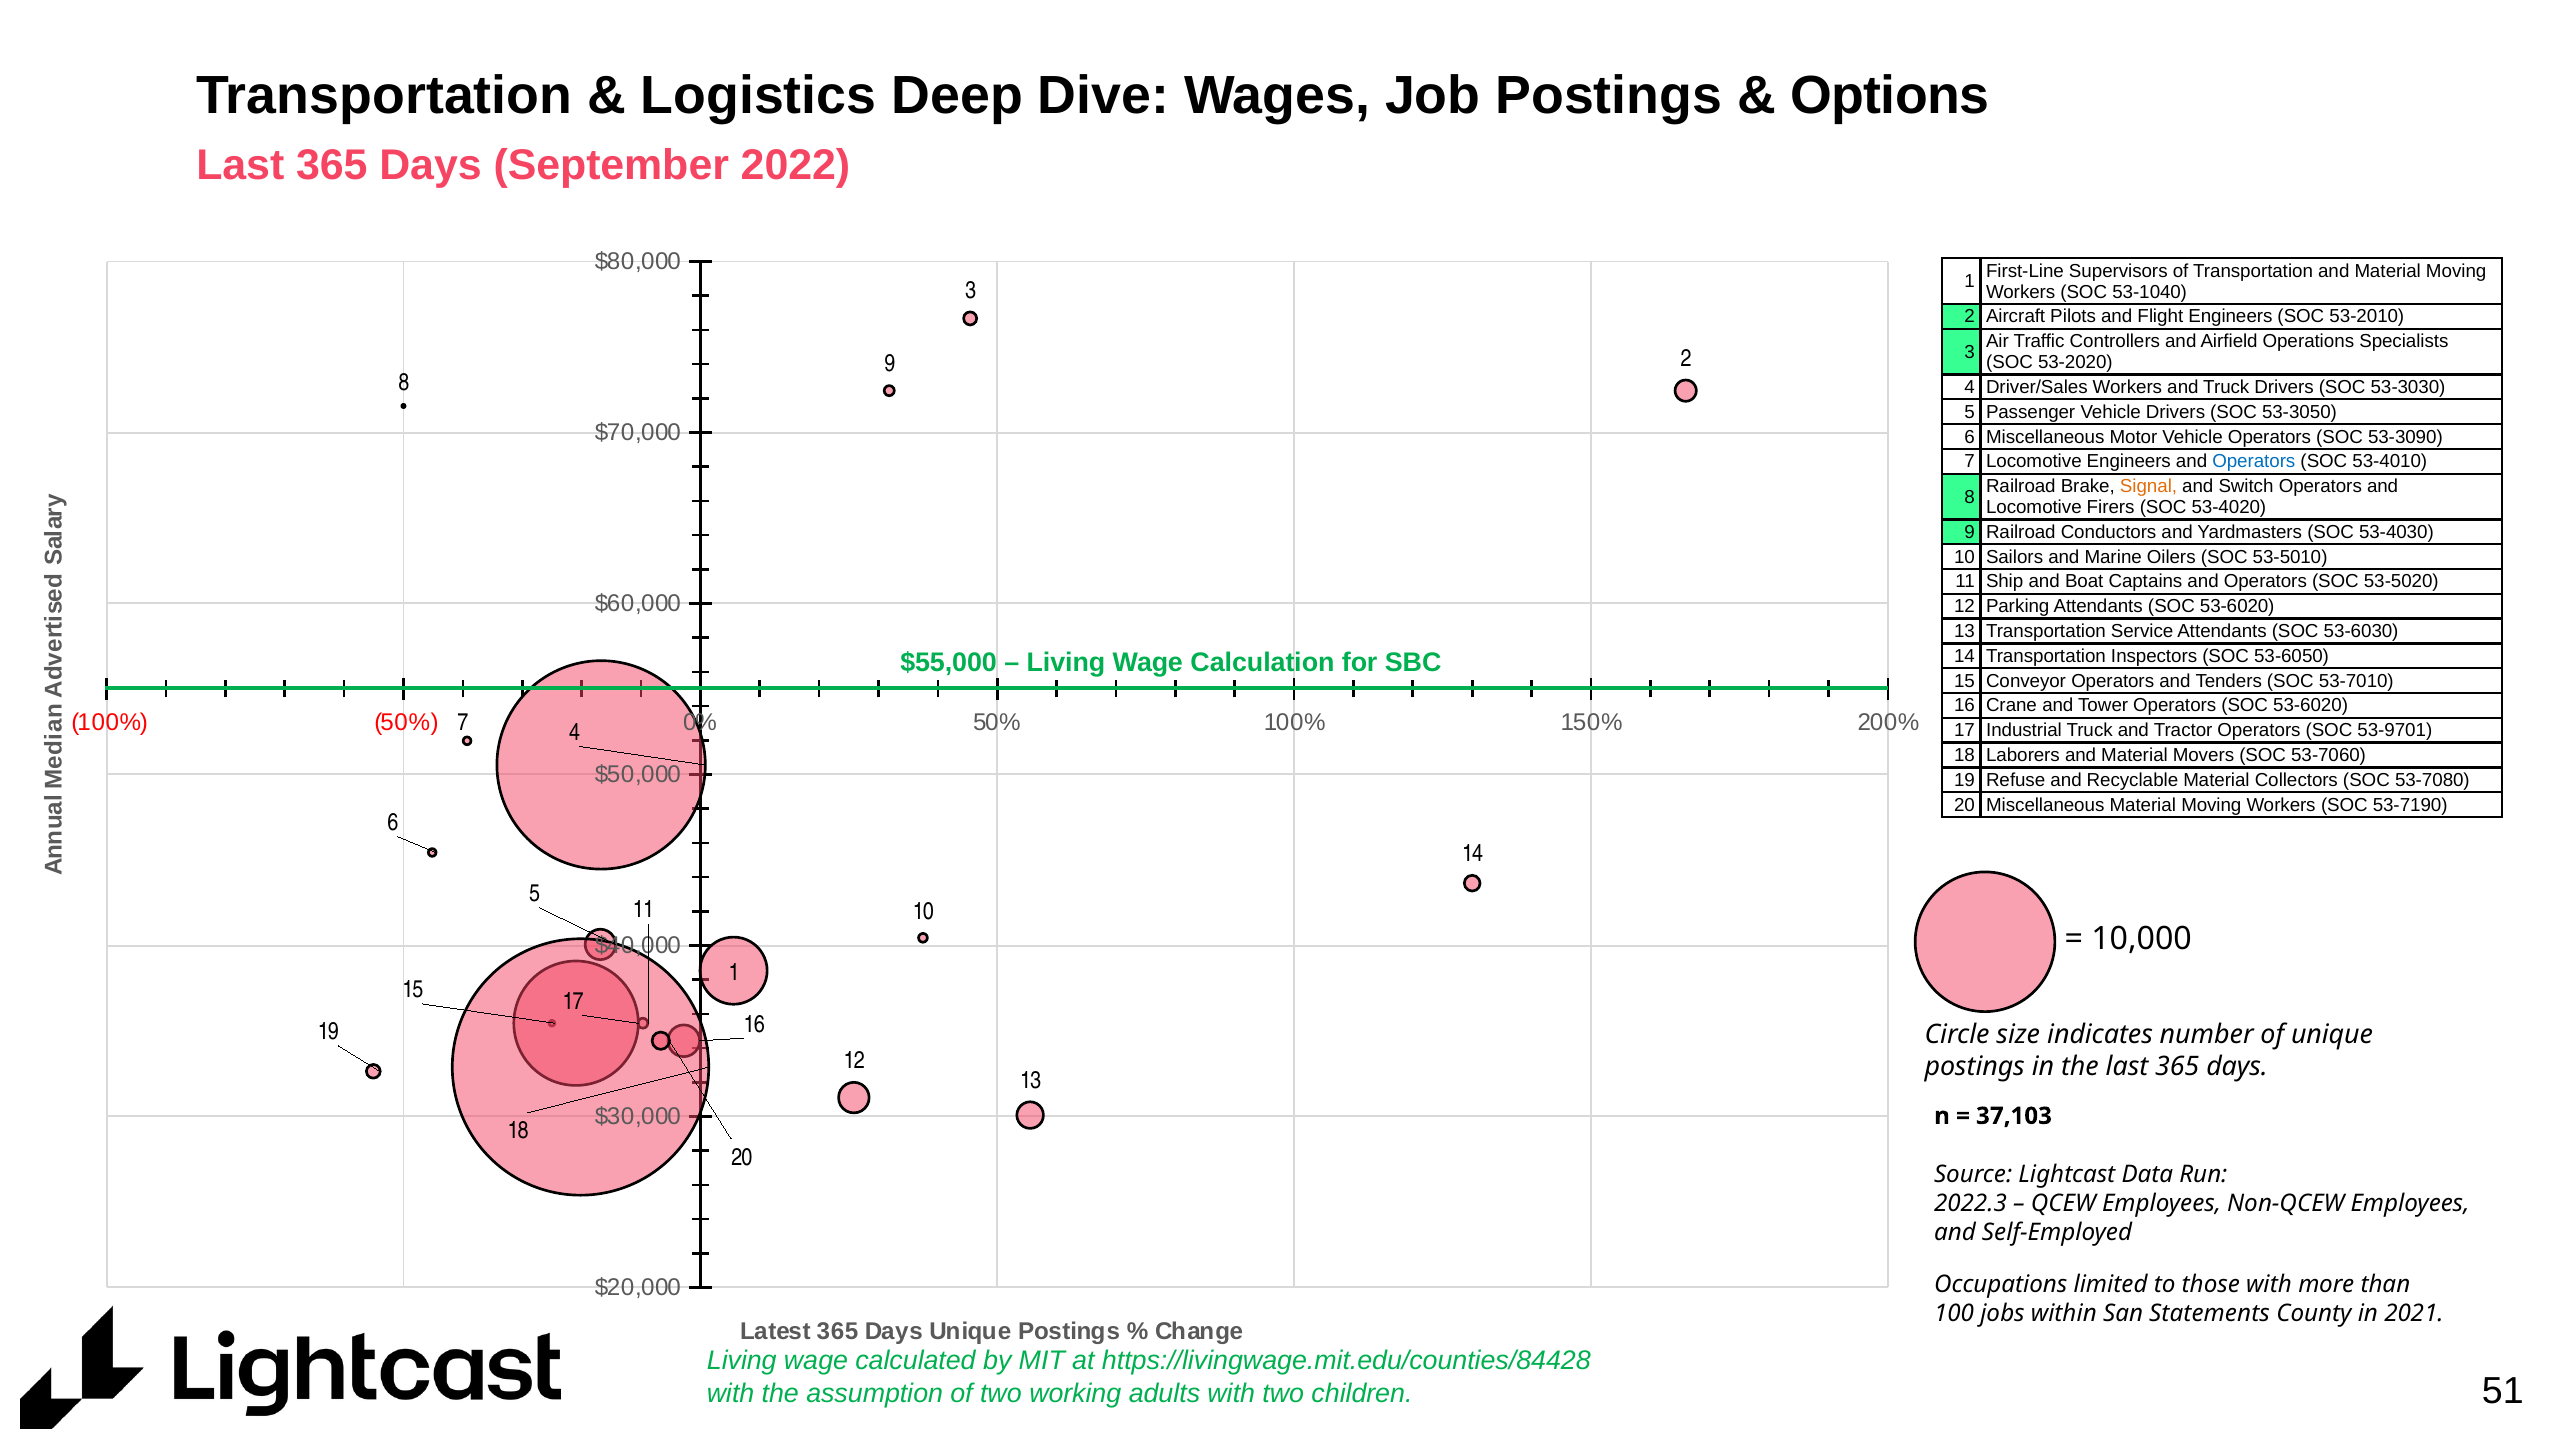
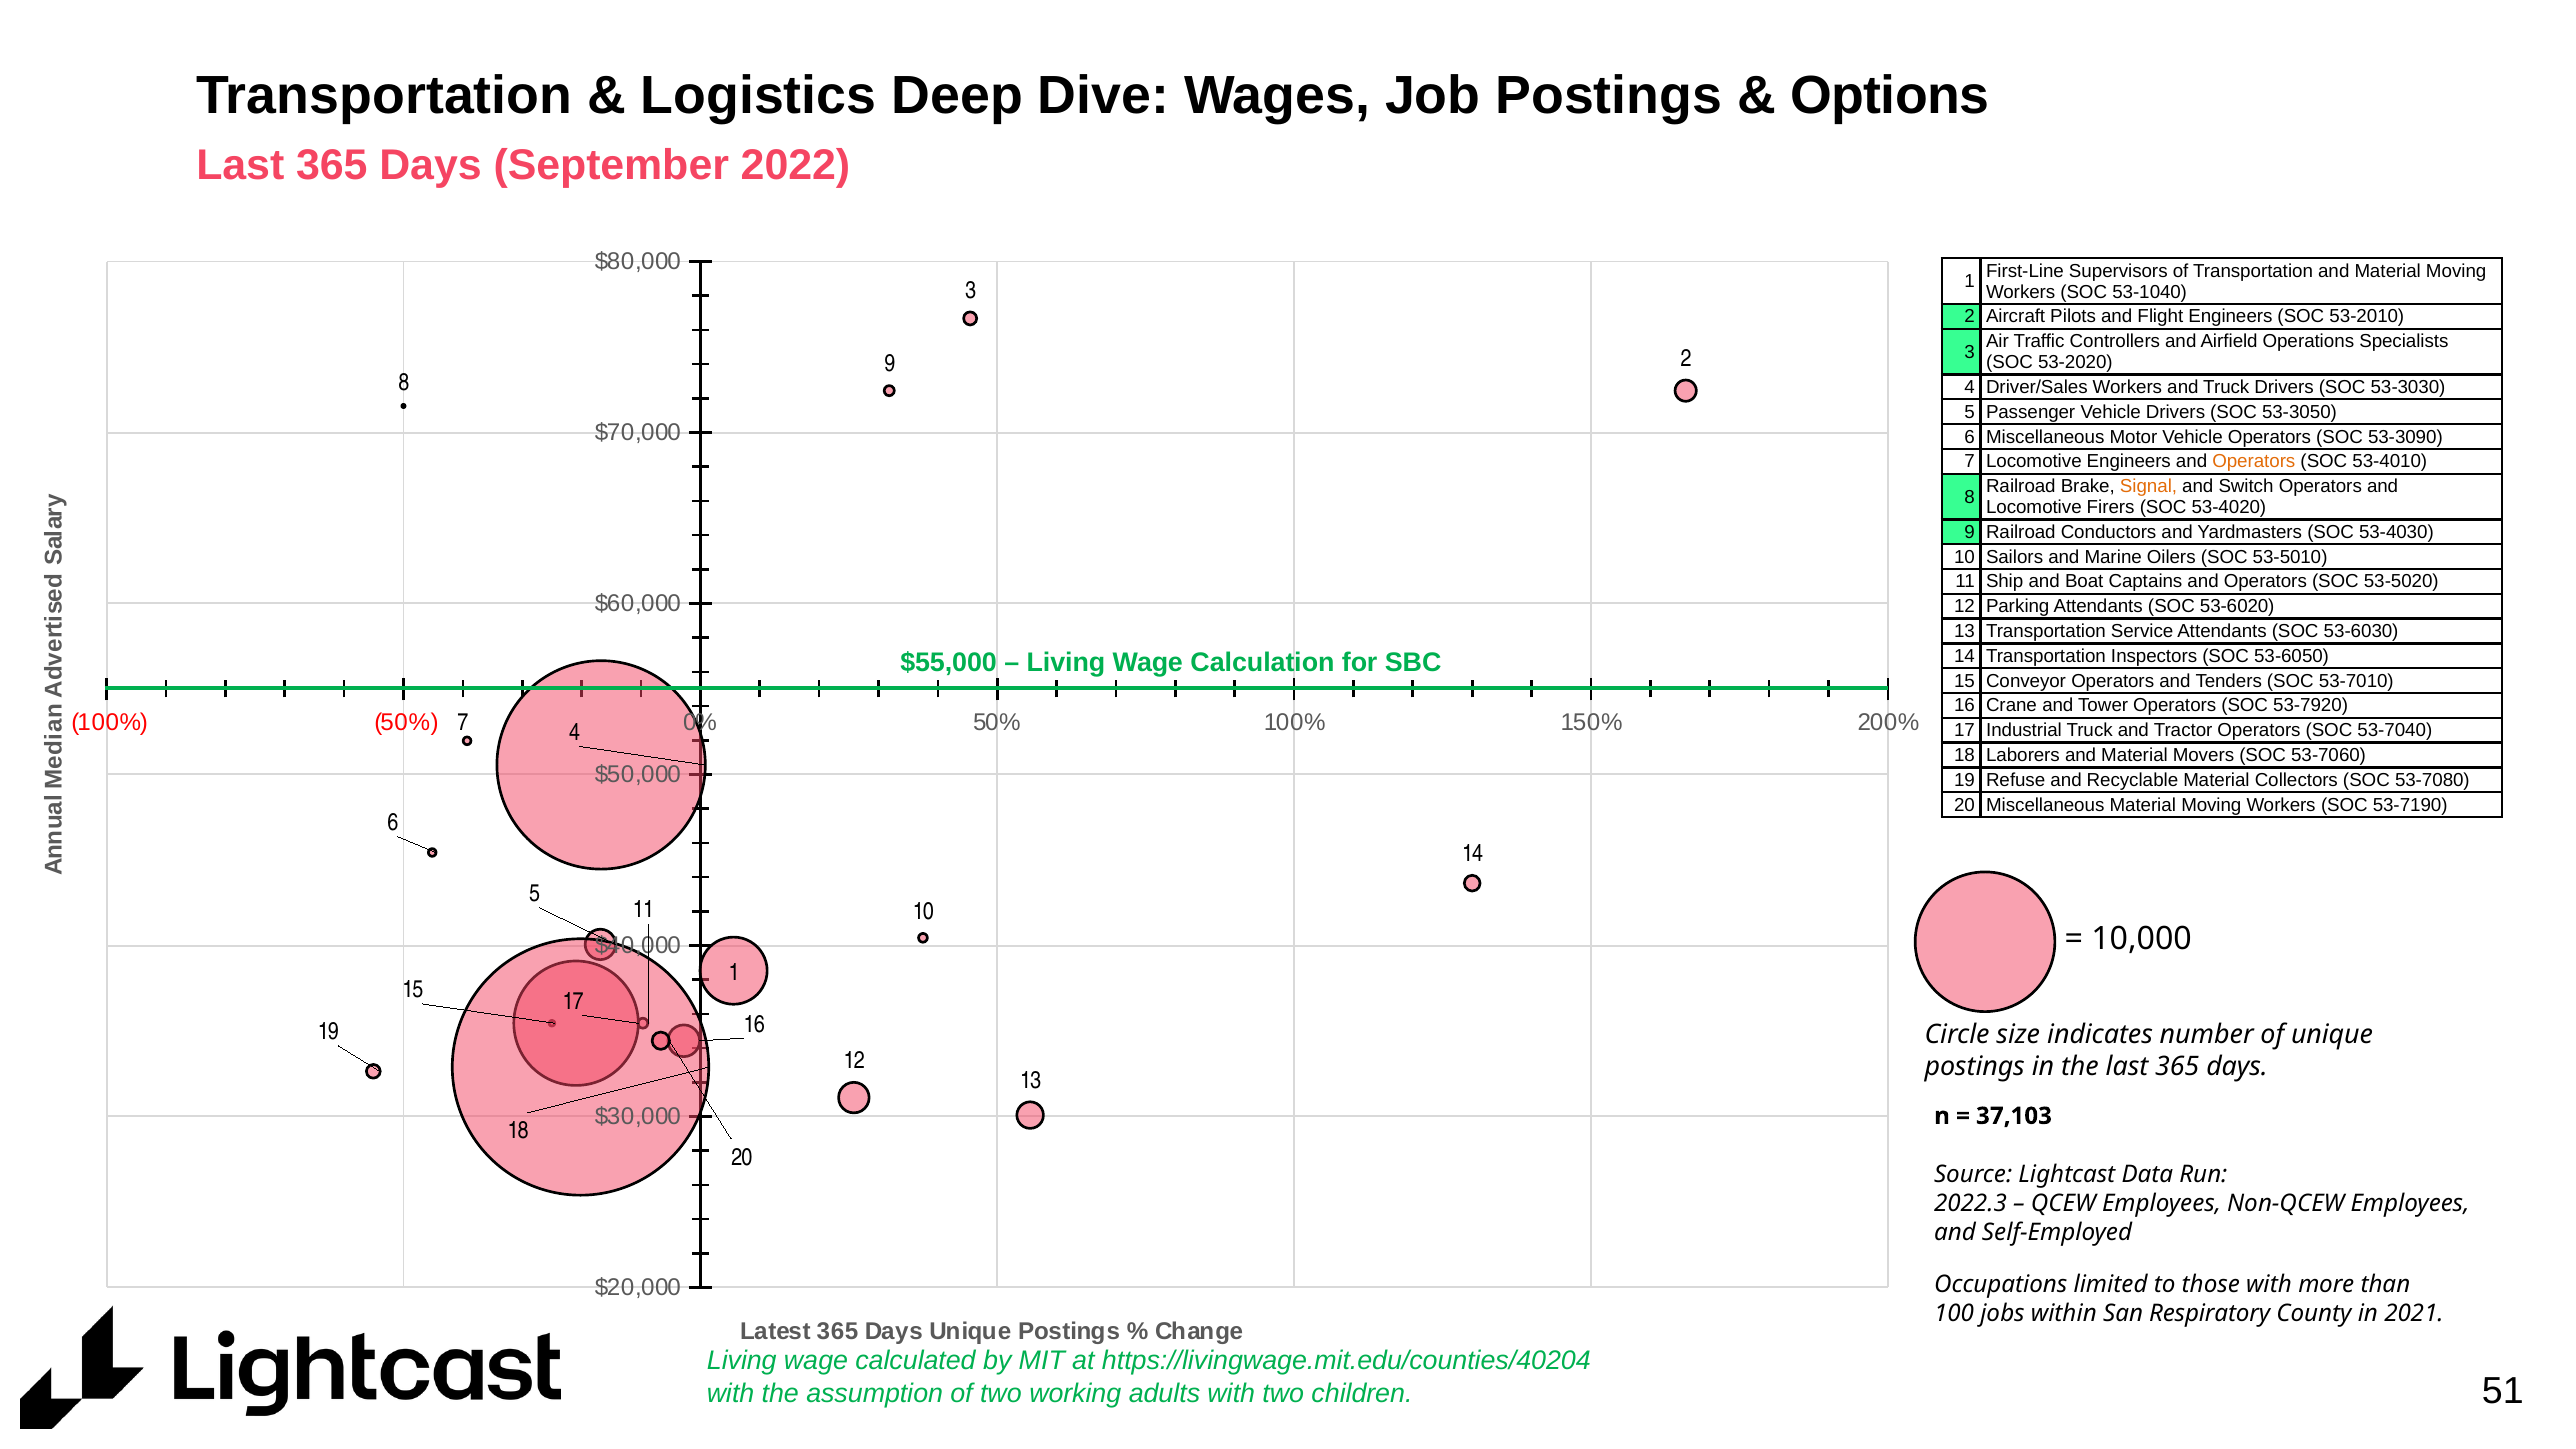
Operators at (2254, 462) colour: blue -> orange
Operators SOC 53-6020: 53-6020 -> 53-7920
53-9701: 53-9701 -> 53-7040
Statements: Statements -> Respiratory
https://livingwage.mit.edu/counties/84428: https://livingwage.mit.edu/counties/84428 -> https://livingwage.mit.edu/counties/40204
